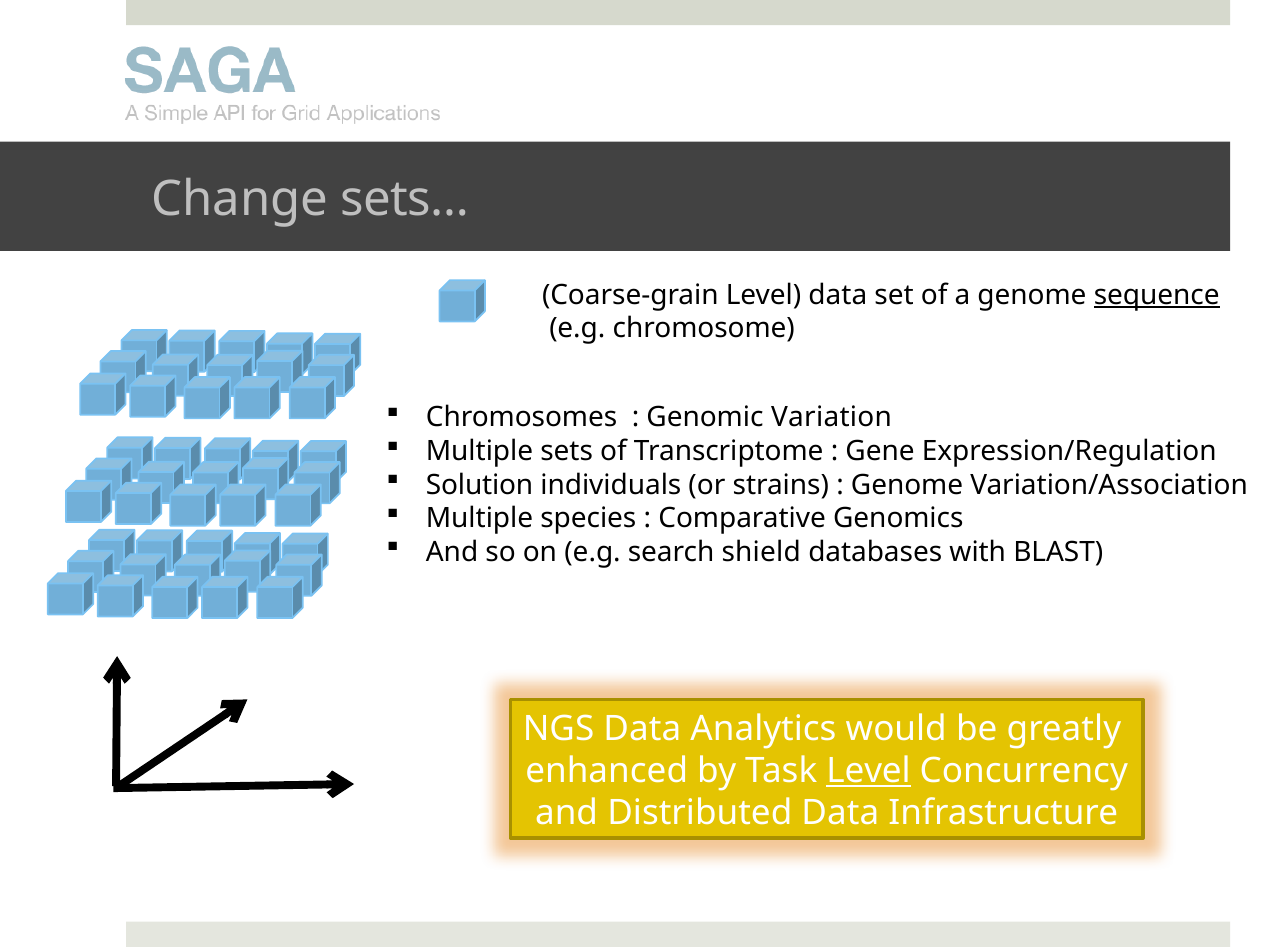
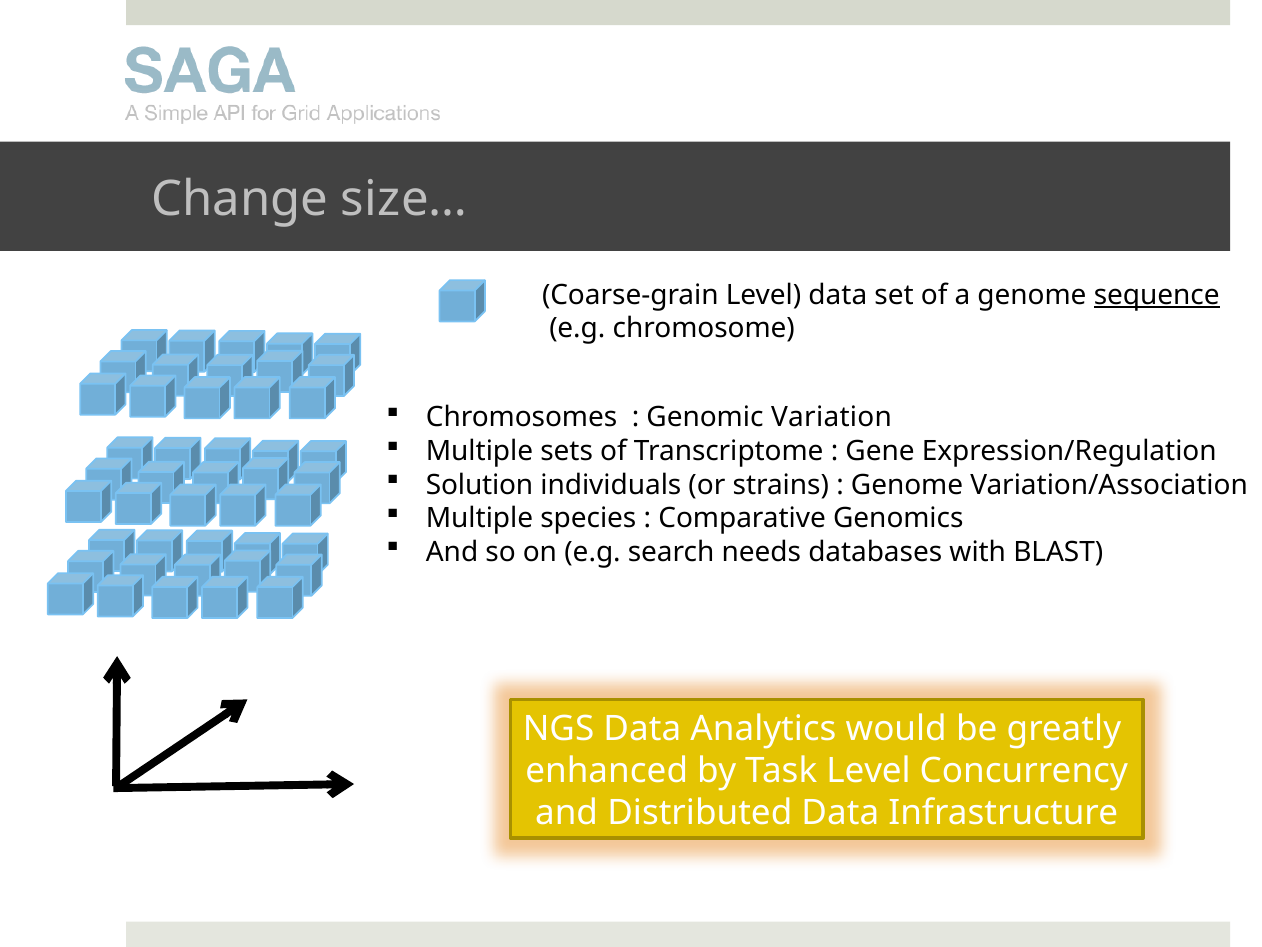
sets…: sets… -> size…
shield: shield -> needs
Level at (869, 771) underline: present -> none
